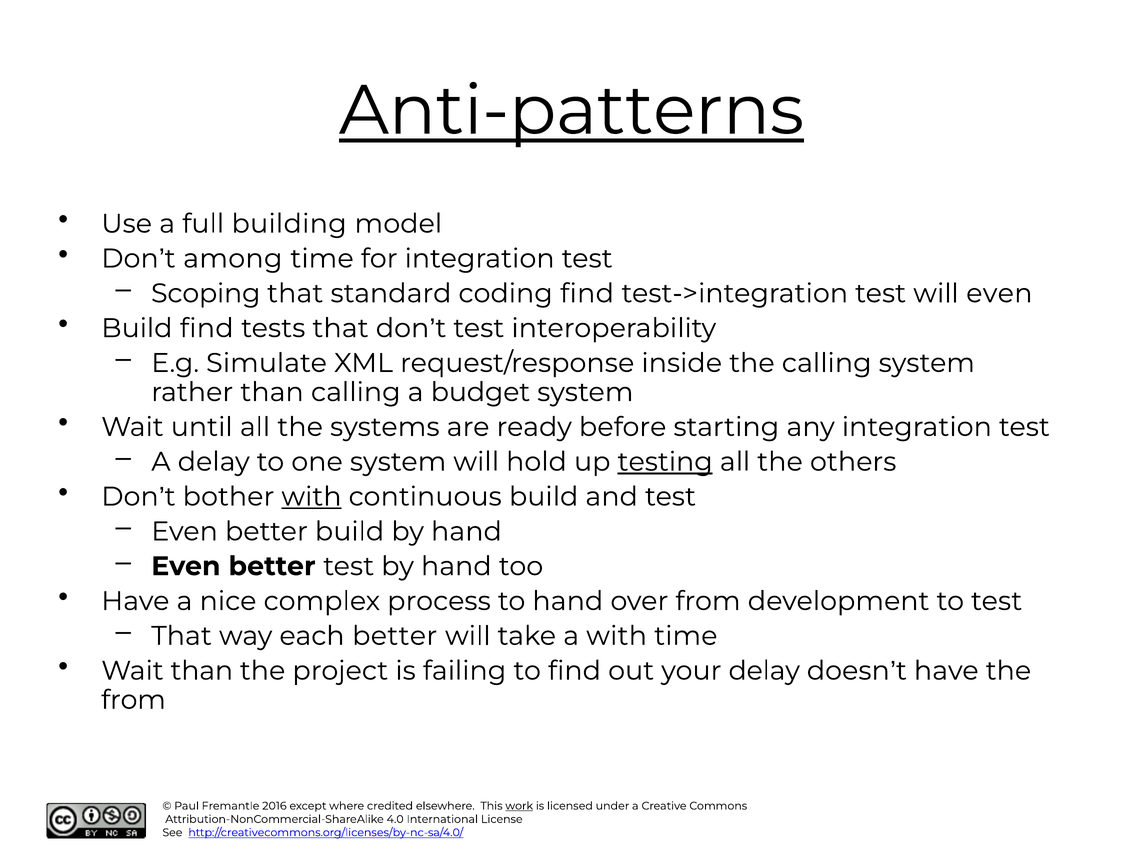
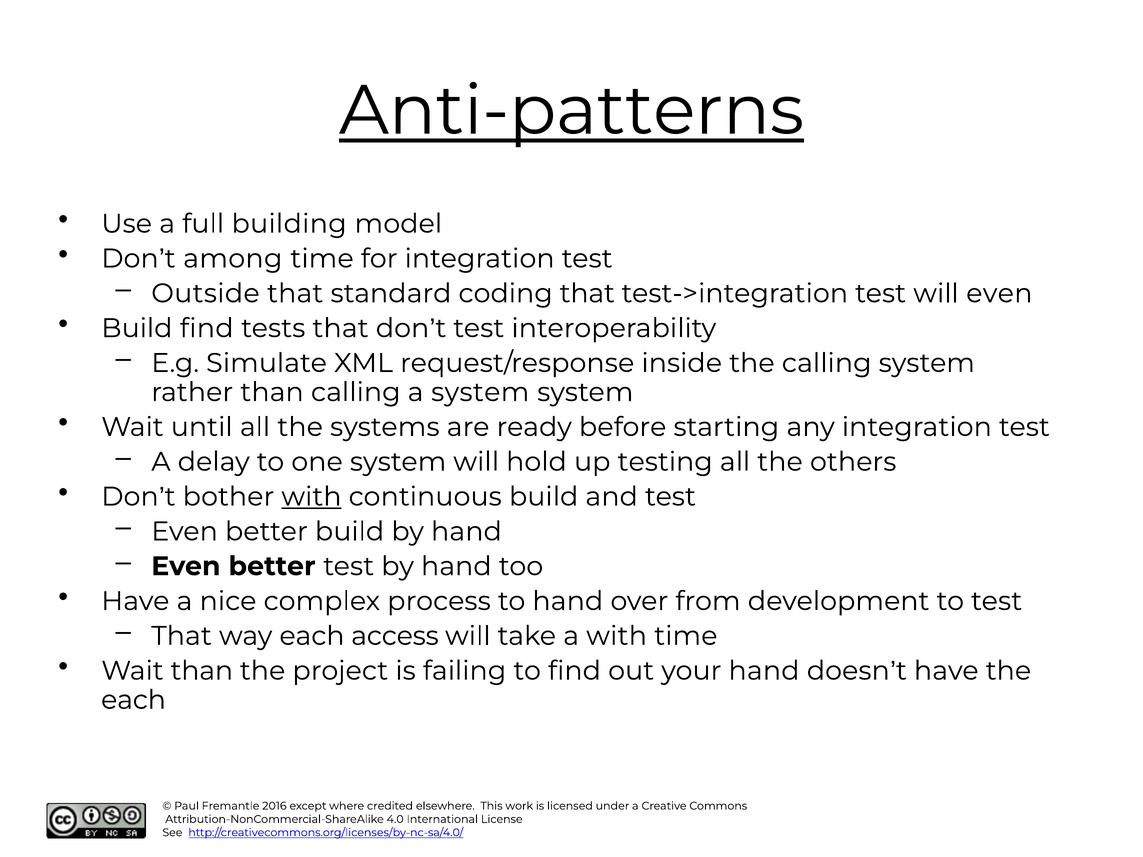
Scoping: Scoping -> Outside
coding find: find -> that
a budget: budget -> system
testing underline: present -> none
each better: better -> access
your delay: delay -> hand
from at (133, 700): from -> each
work underline: present -> none
